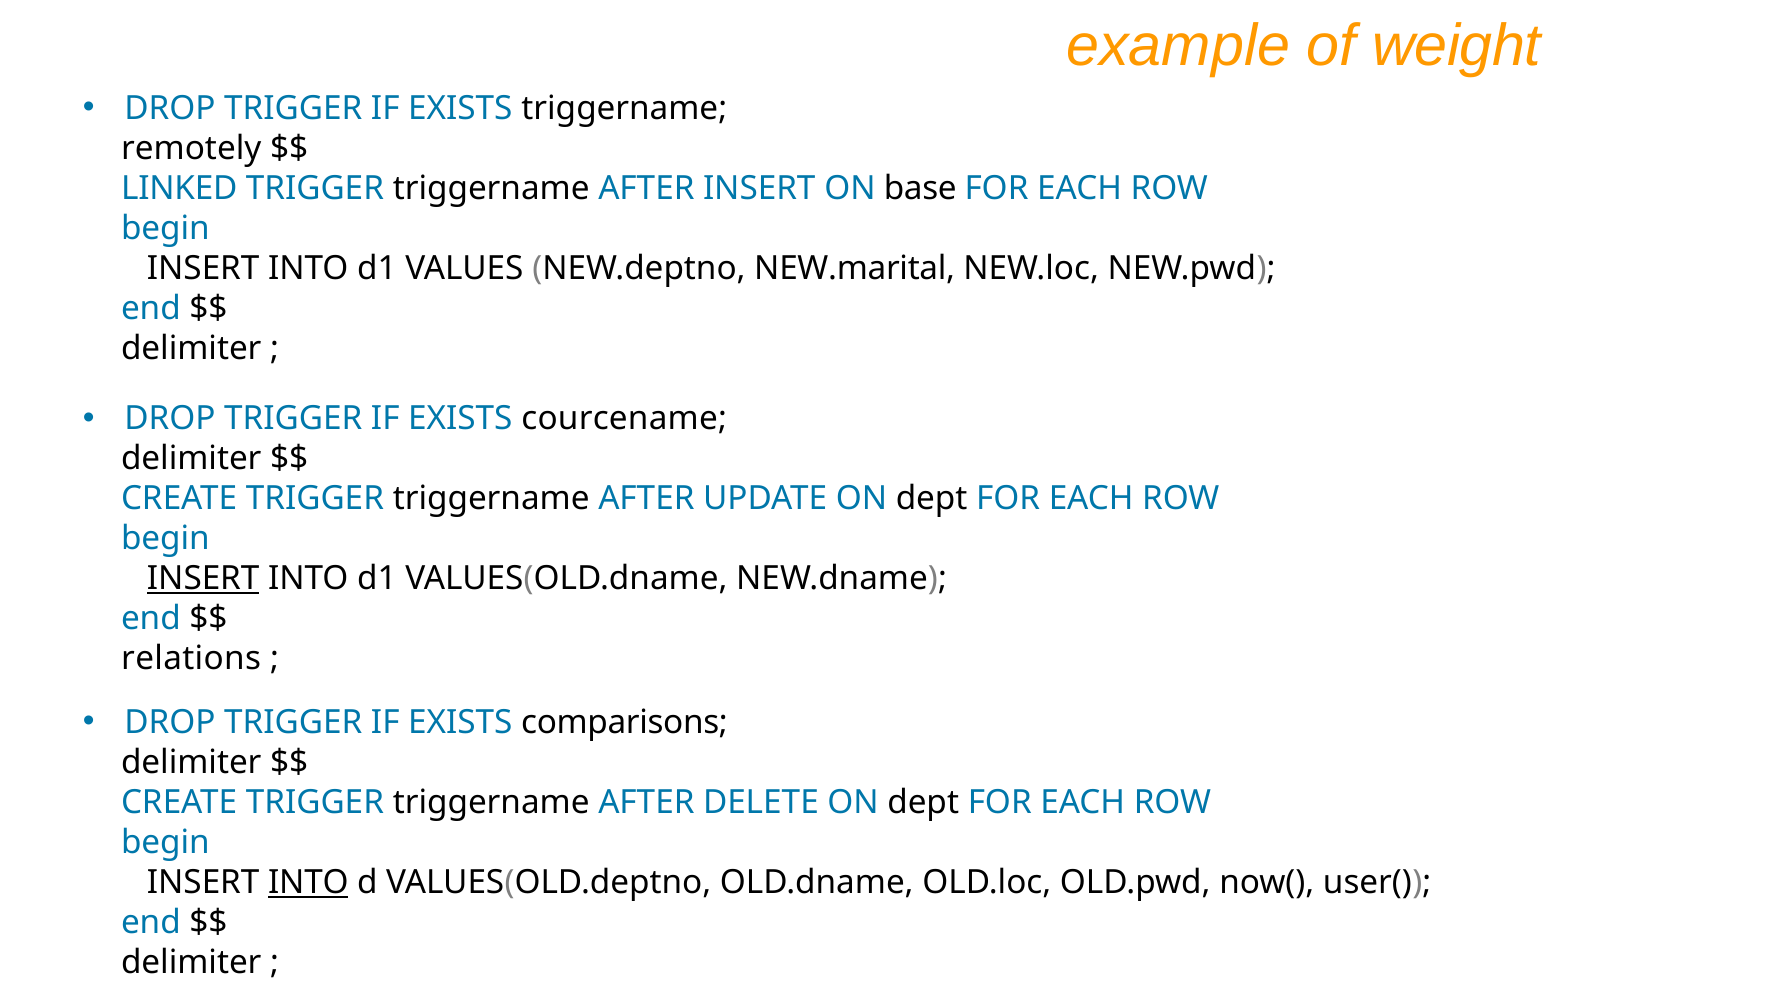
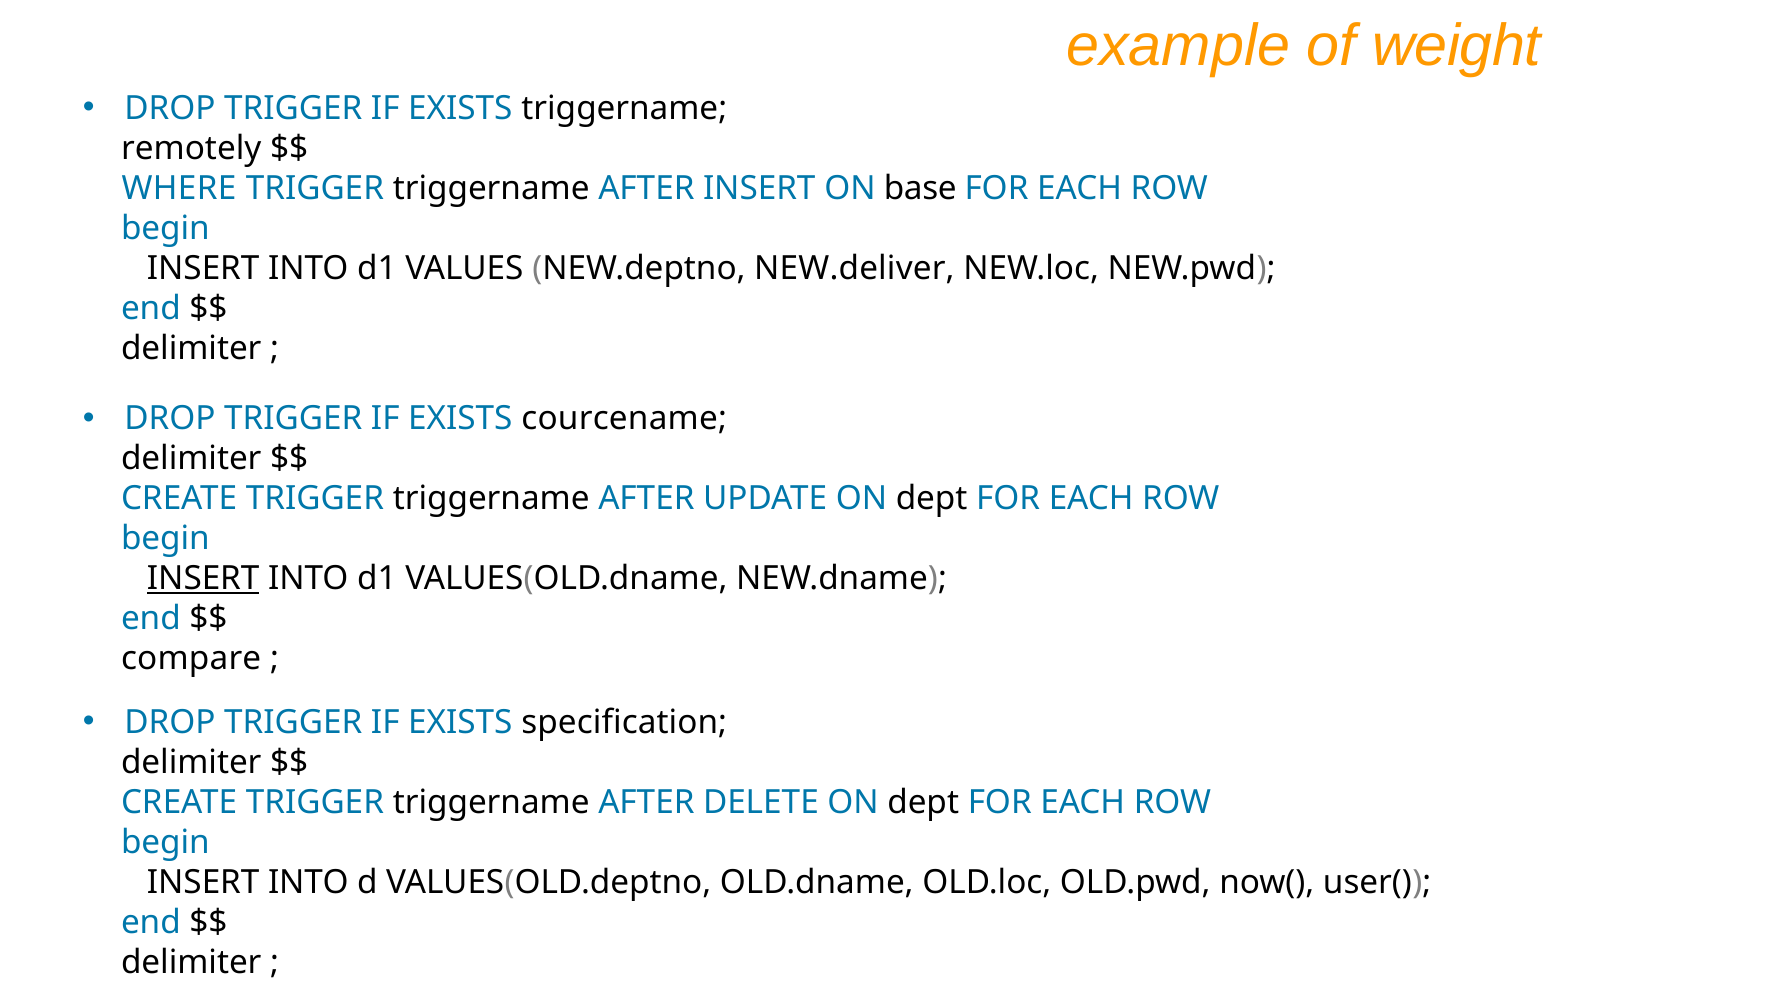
LINKED: LINKED -> WHERE
NEW.marital: NEW.marital -> NEW.deliver
relations: relations -> compare
comparisons: comparisons -> specification
INTO at (308, 882) underline: present -> none
